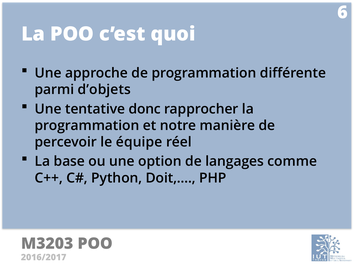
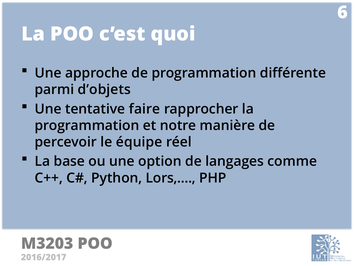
donc: donc -> faire
Doit,…: Doit,… -> Lors,…
